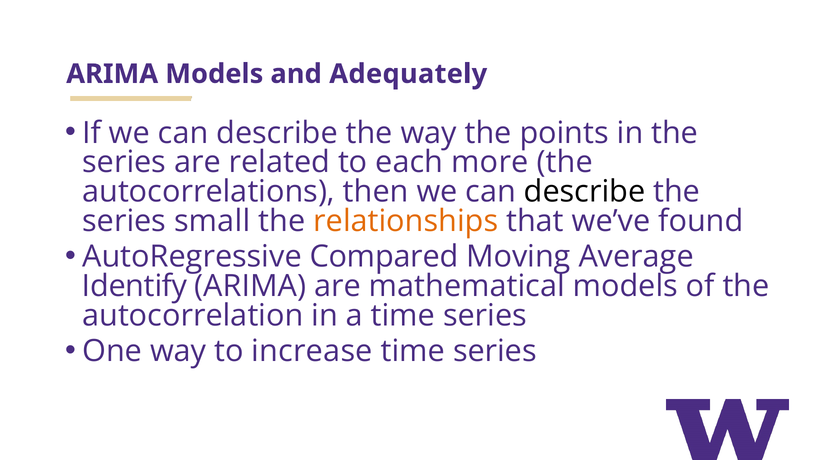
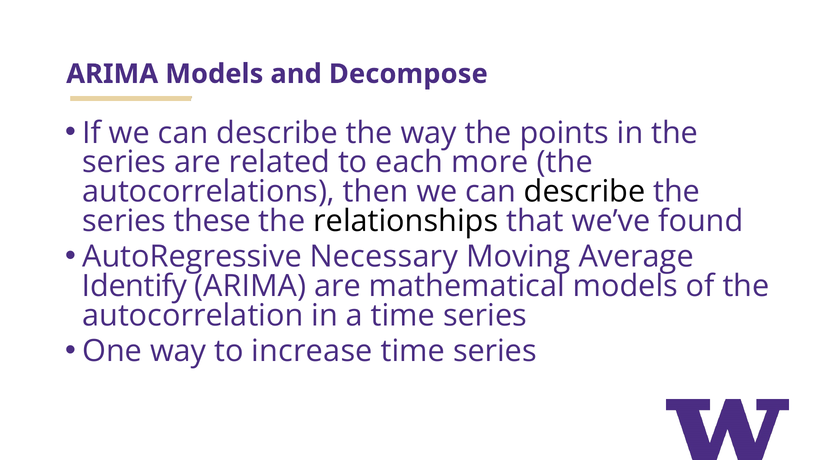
Adequately: Adequately -> Decompose
small: small -> these
relationships colour: orange -> black
Compared: Compared -> Necessary
